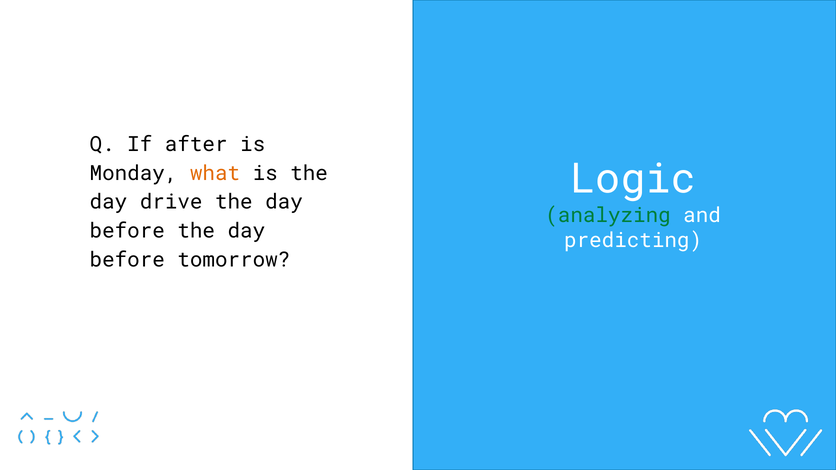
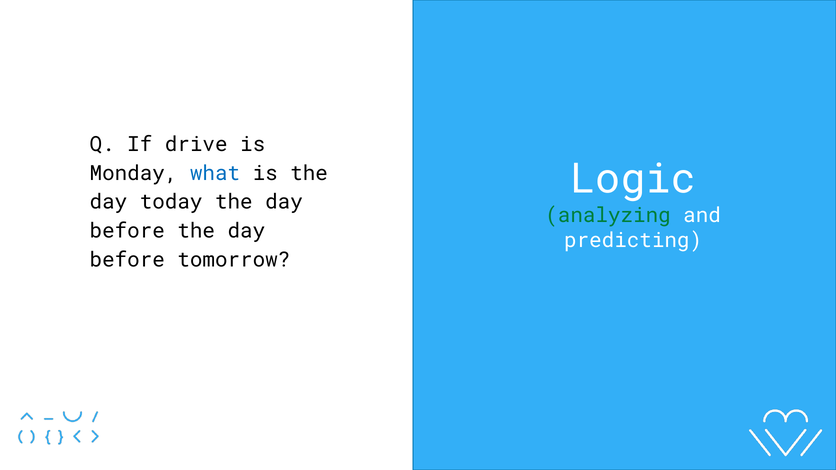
after: after -> drive
what colour: orange -> blue
drive: drive -> today
